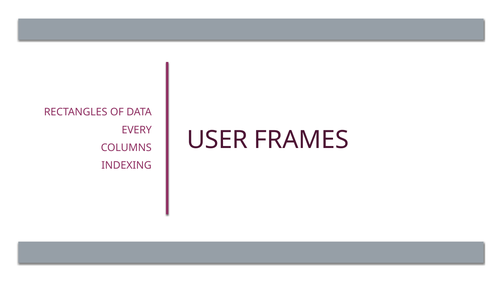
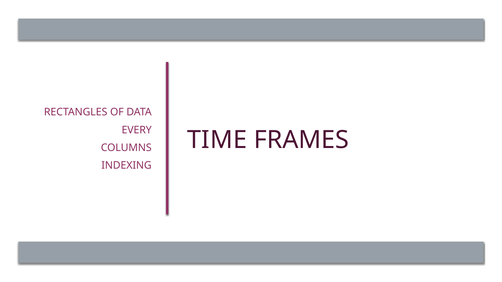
USER: USER -> TIME
